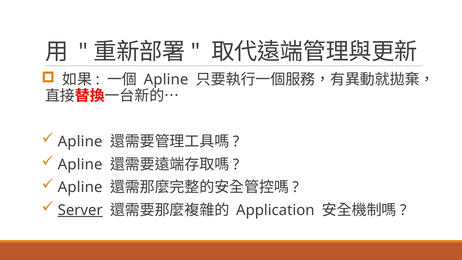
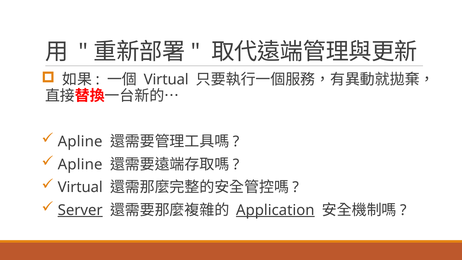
Apline at (166, 80): Apline -> Virtual
Apline at (80, 187): Apline -> Virtual
Application underline: none -> present
